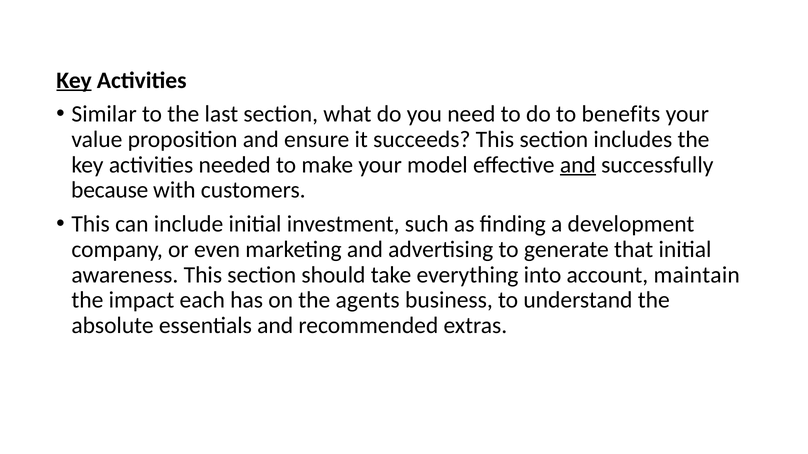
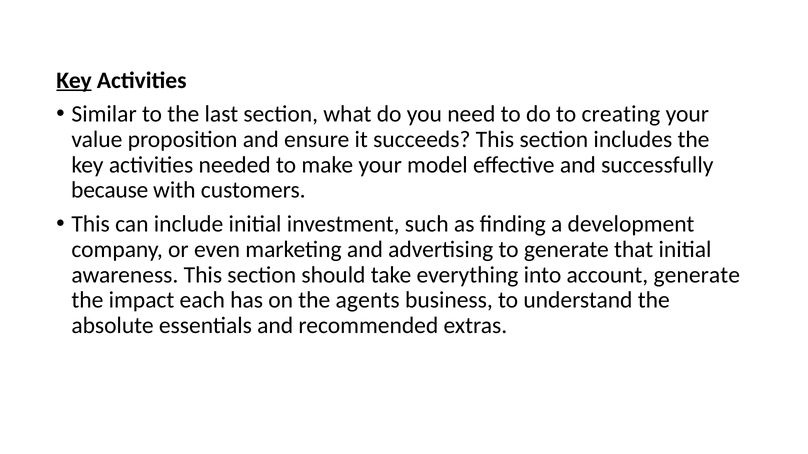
benefits: benefits -> creating
and at (578, 165) underline: present -> none
account maintain: maintain -> generate
